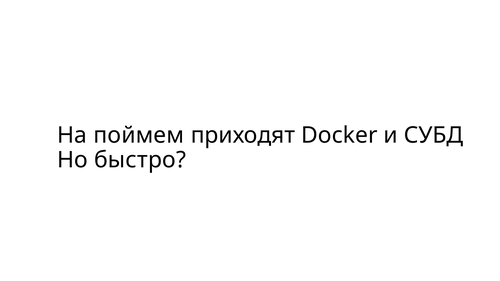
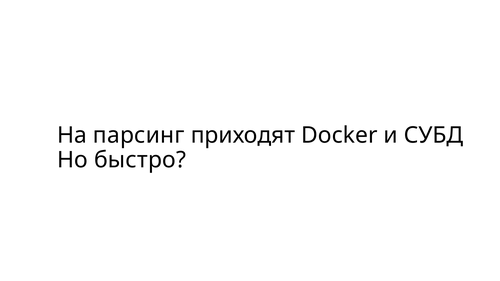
поймем: поймем -> парсинг
